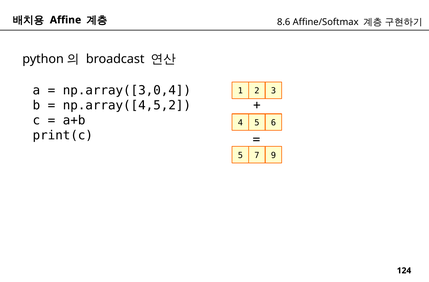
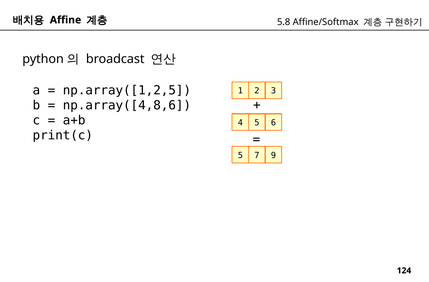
8.6: 8.6 -> 5.8
np.array([3,0,4: np.array([3,0,4 -> np.array([1,2,5
np.array([4,5,2: np.array([4,5,2 -> np.array([4,8,6
